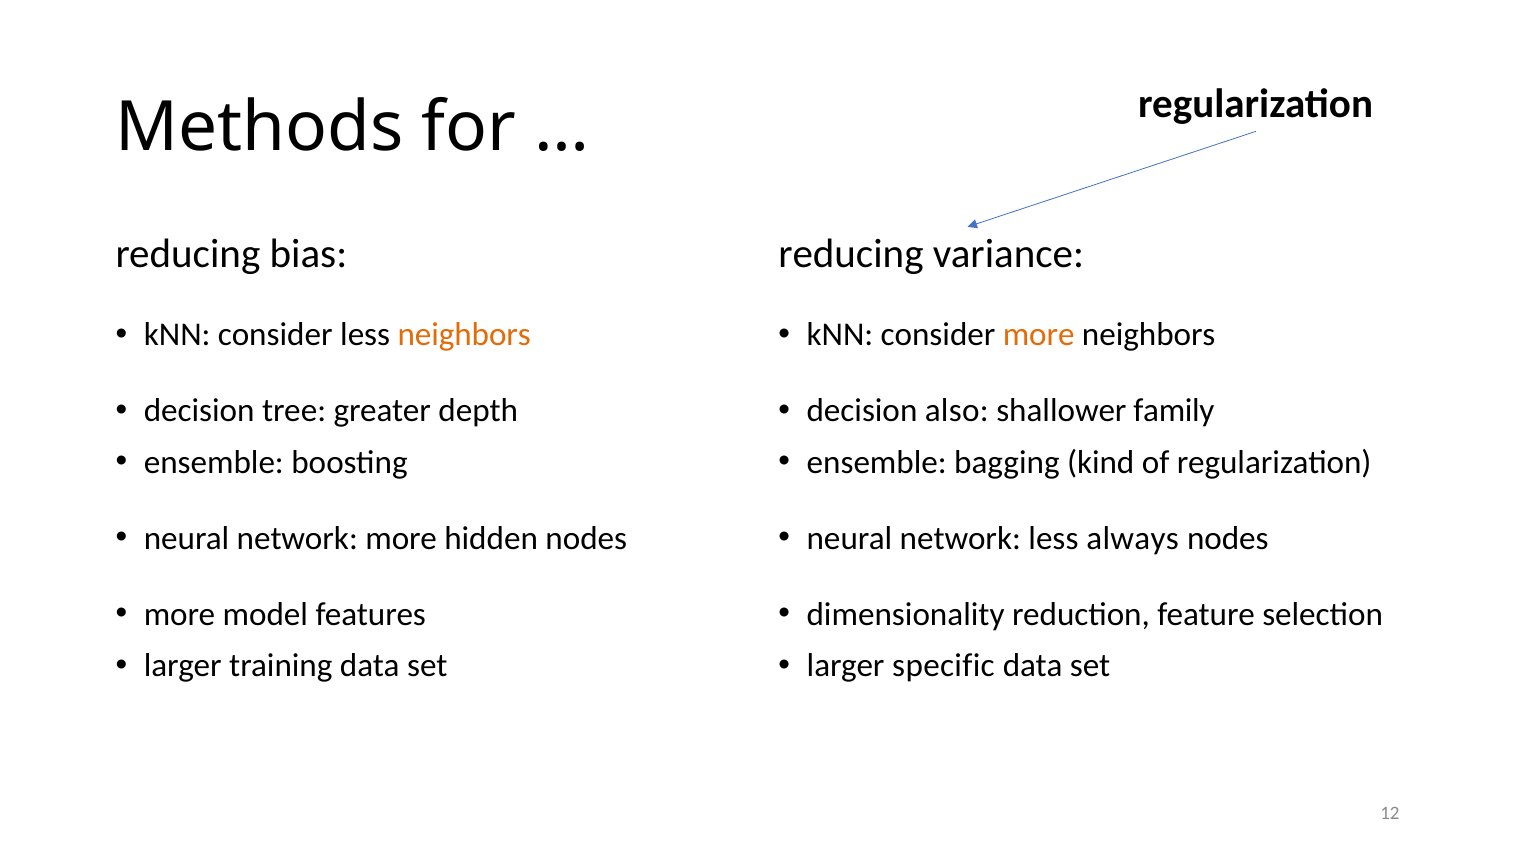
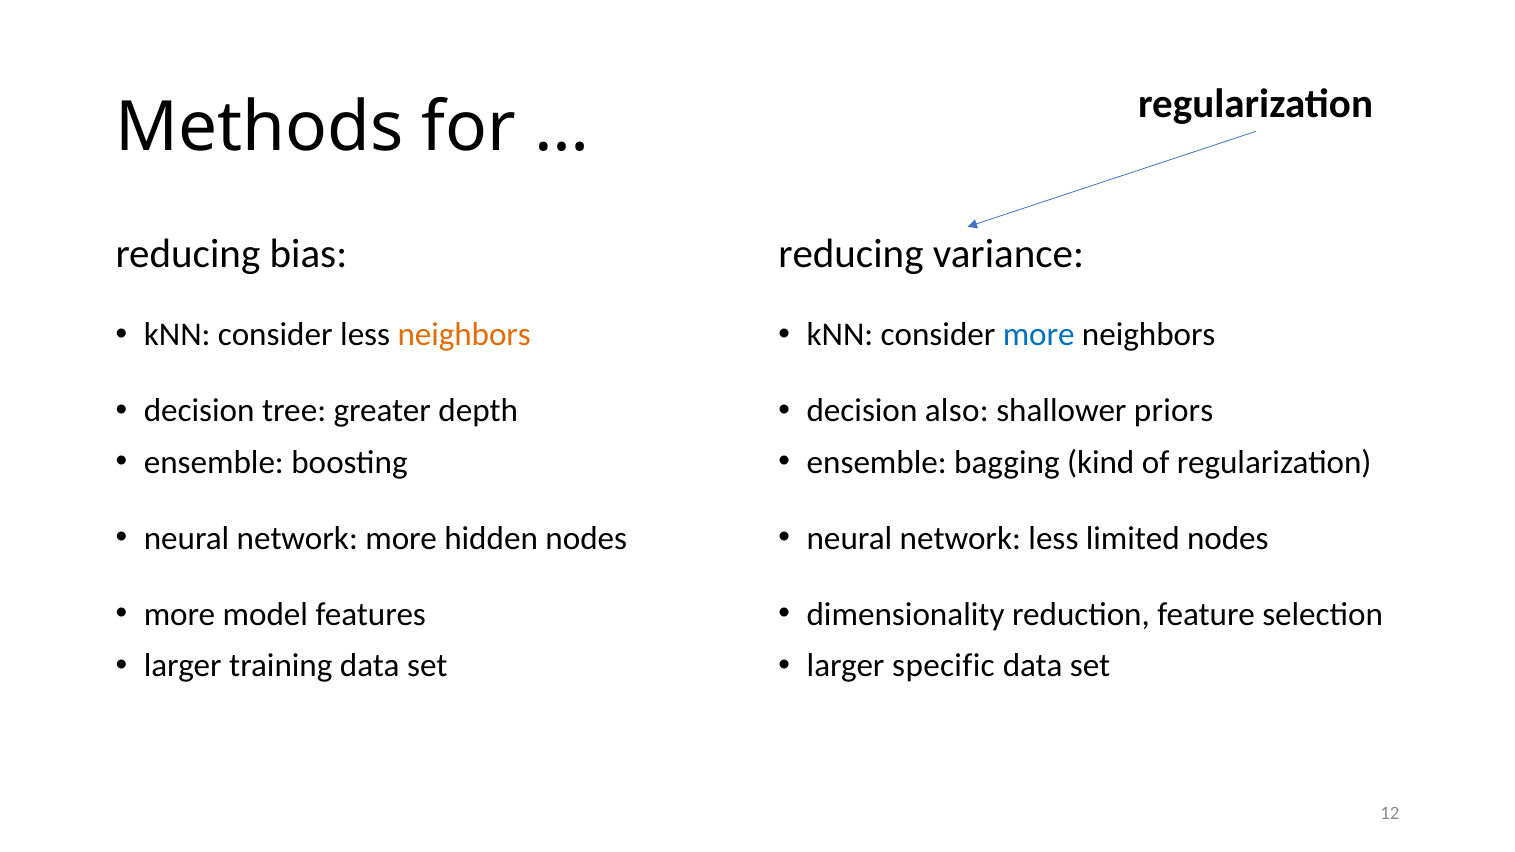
more at (1039, 335) colour: orange -> blue
family: family -> priors
always: always -> limited
